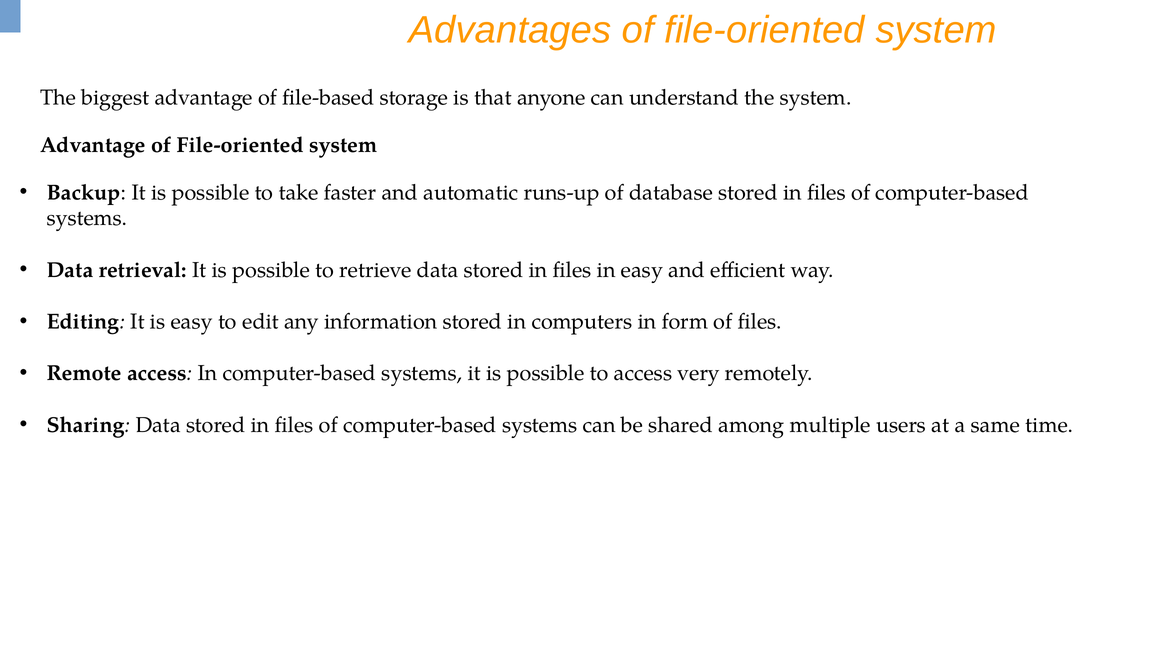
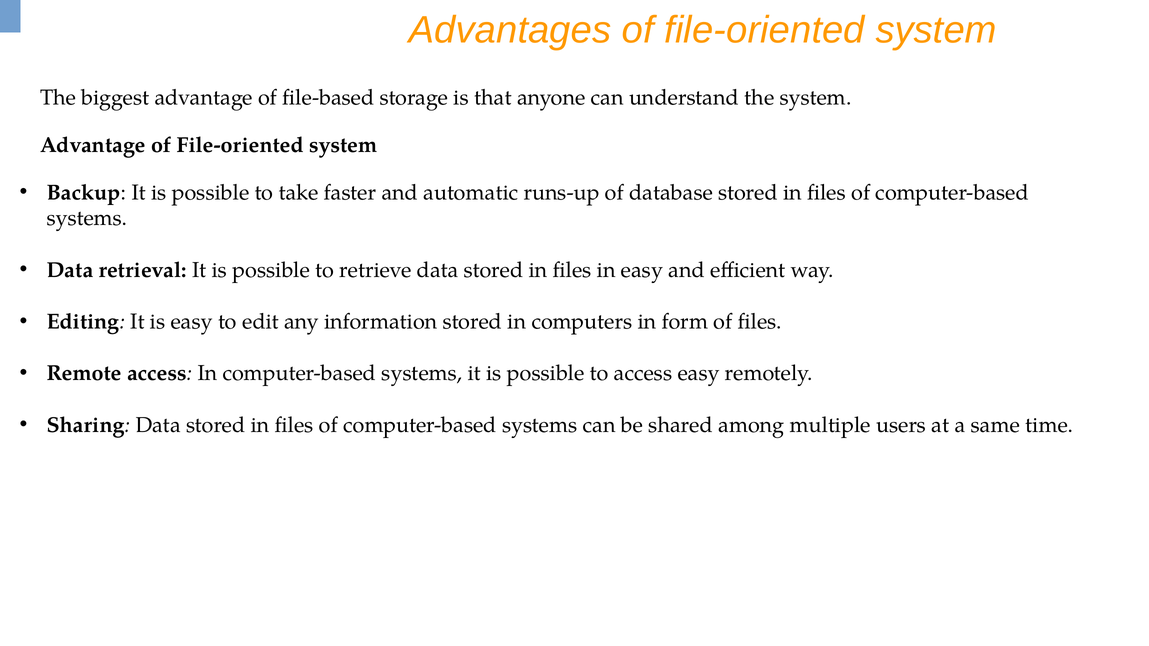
access very: very -> easy
